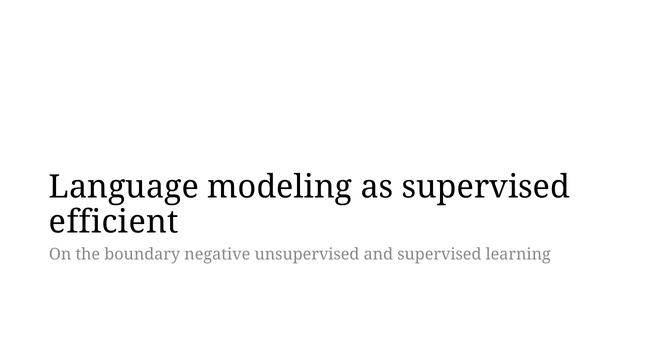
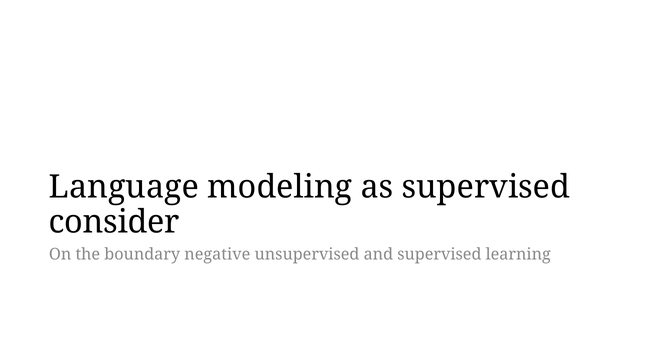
efficient: efficient -> consider
